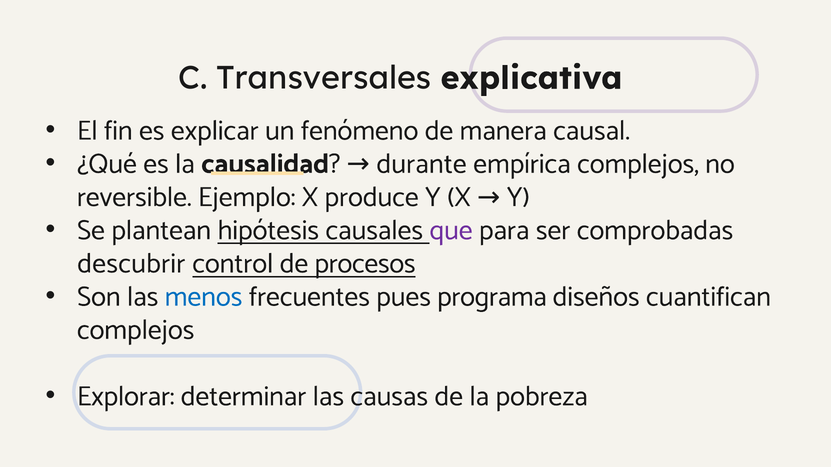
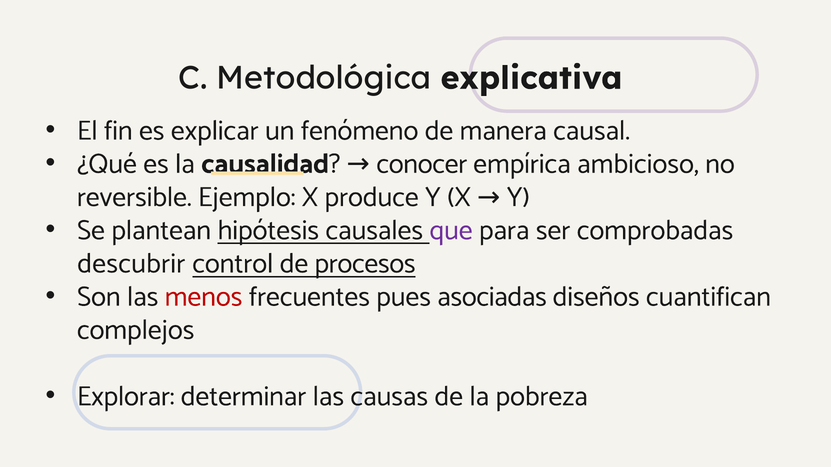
Transversales: Transversales -> Metodológica
durante: durante -> conocer
empírica complejos: complejos -> ambicioso
menos colour: blue -> red
programa: programa -> asociadas
